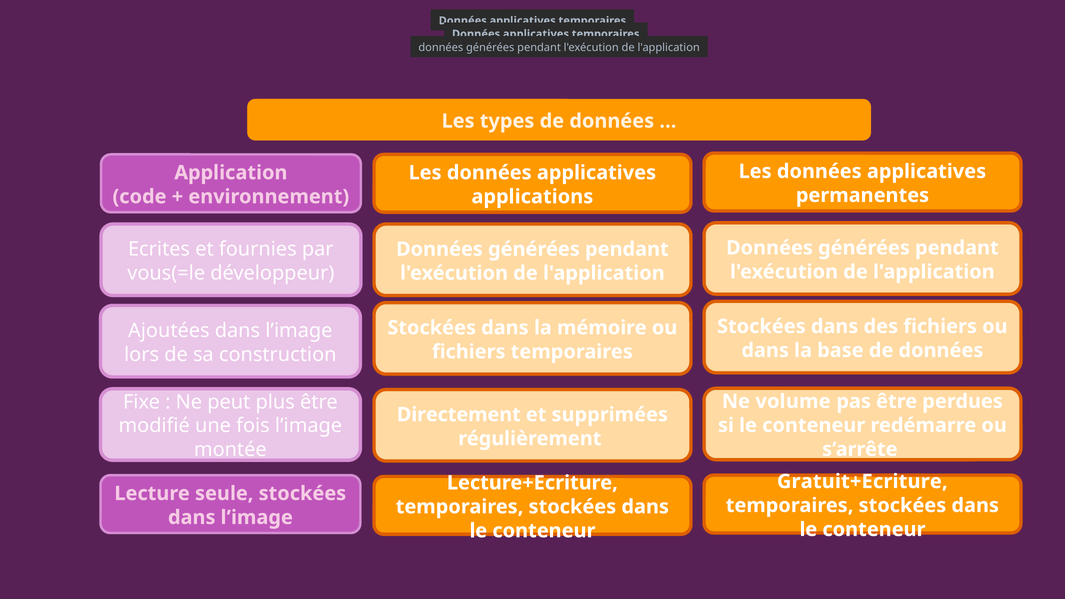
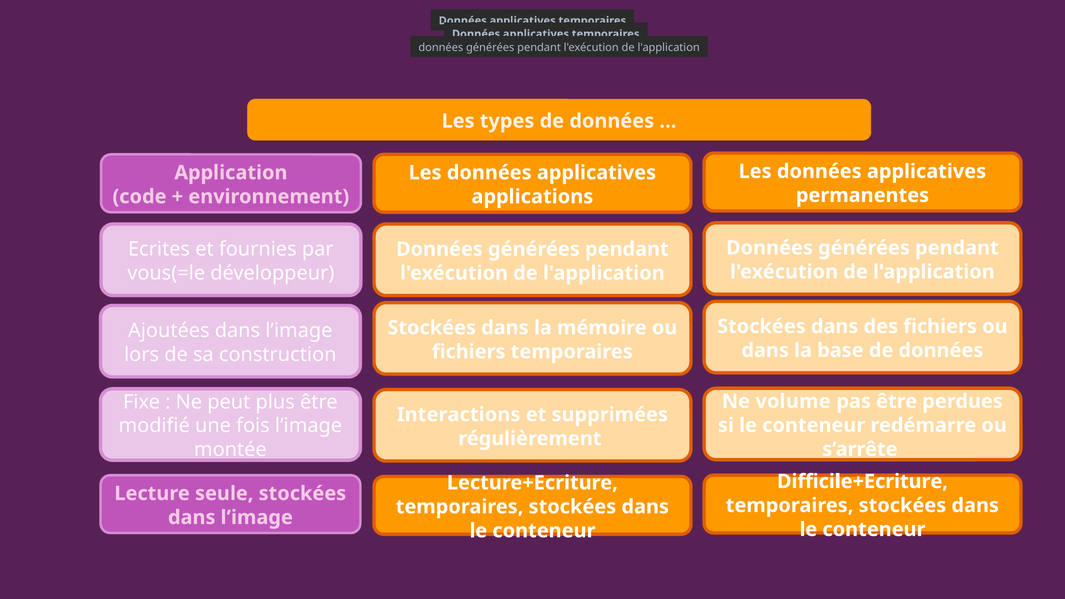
Directement: Directement -> Interactions
Gratuit+Ecriture: Gratuit+Ecriture -> Difficile+Ecriture
